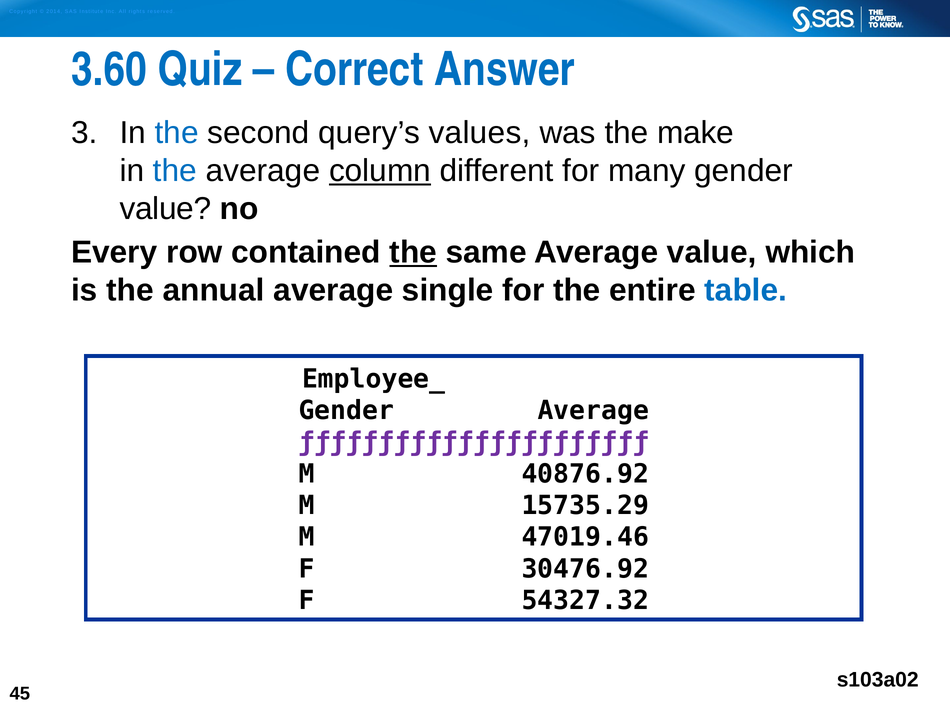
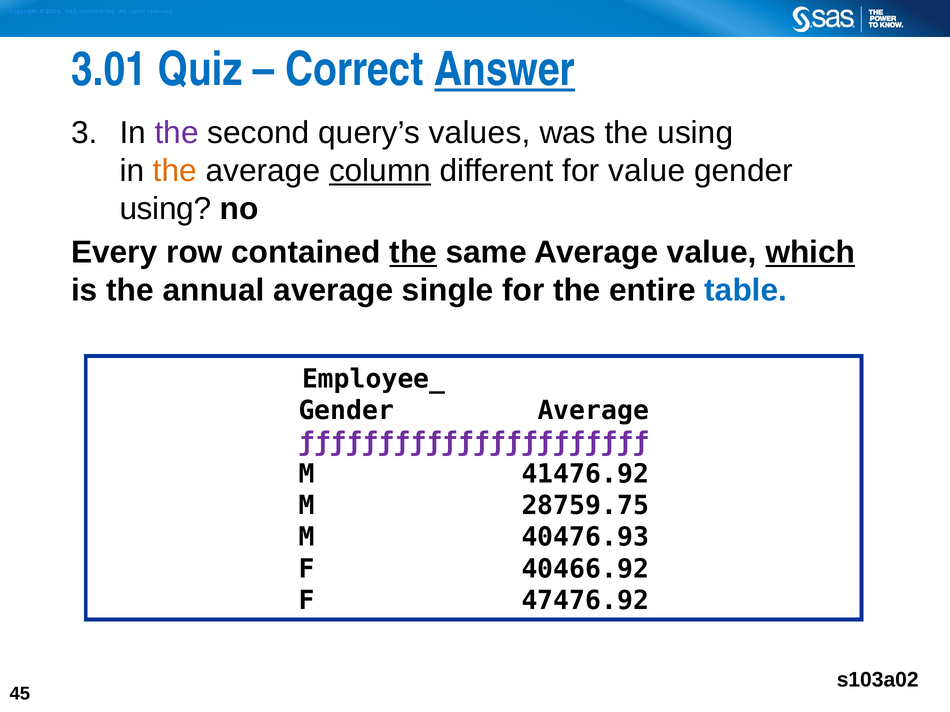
3.60: 3.60 -> 3.01
Answer underline: none -> present
the at (177, 133) colour: blue -> purple
the make: make -> using
the at (175, 171) colour: blue -> orange
for many: many -> value
value at (165, 209): value -> using
which underline: none -> present
40876.92: 40876.92 -> 41476.92
15735.29: 15735.29 -> 28759.75
47019.46: 47019.46 -> 40476.93
30476.92: 30476.92 -> 40466.92
54327.32: 54327.32 -> 47476.92
